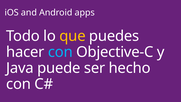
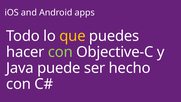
con at (60, 52) colour: light blue -> light green
